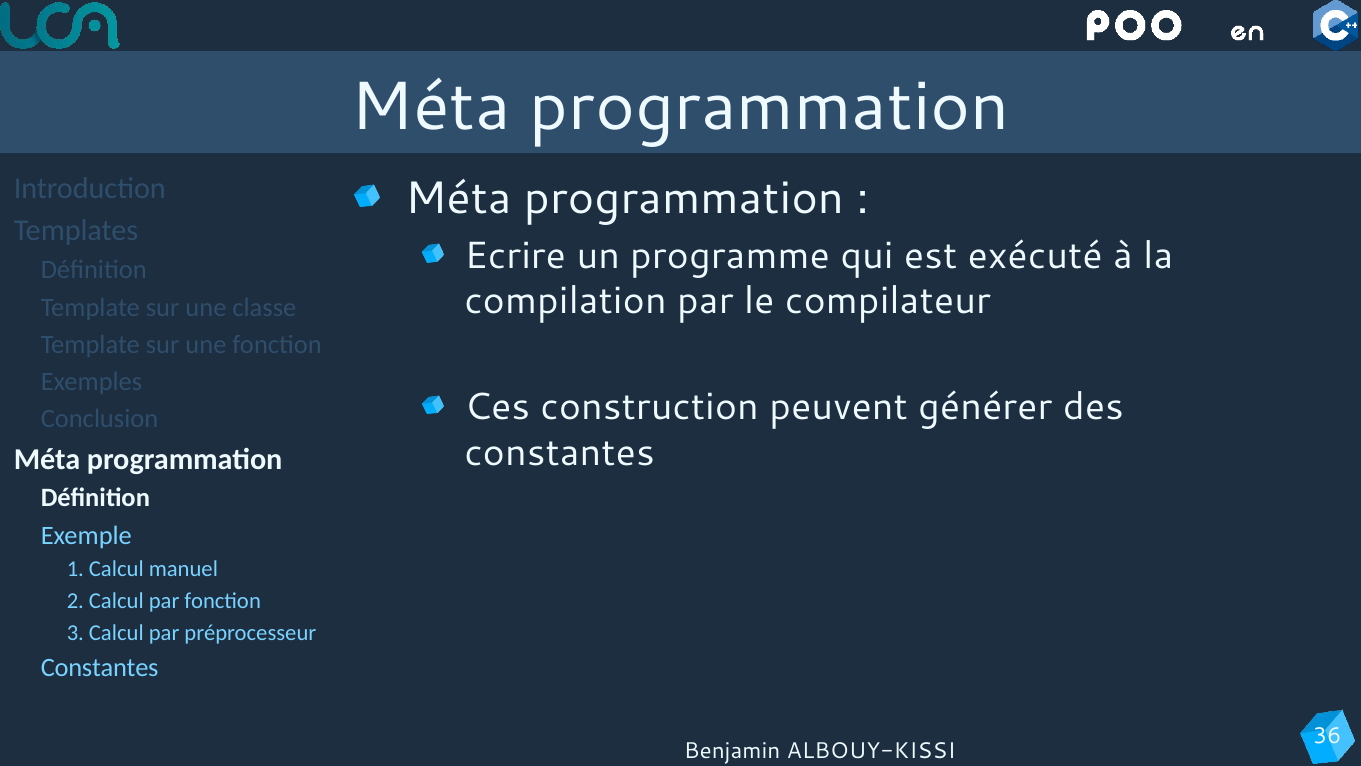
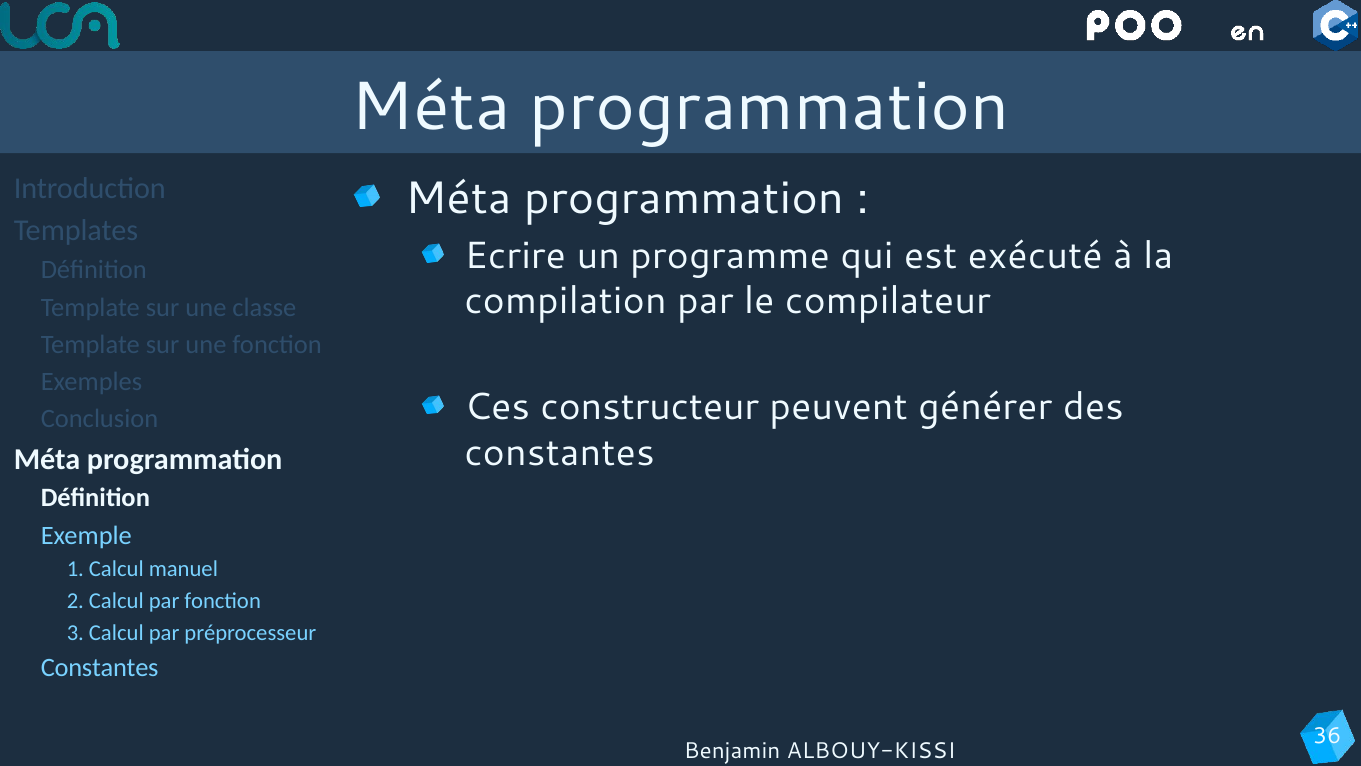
construction: construction -> constructeur
